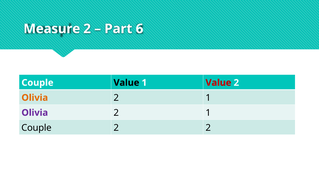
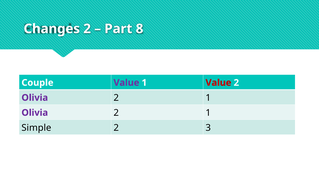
Measure: Measure -> Changes
6: 6 -> 8
Value at (126, 83) colour: black -> purple
Olivia at (35, 98) colour: orange -> purple
Couple at (36, 128): Couple -> Simple
2 2: 2 -> 3
